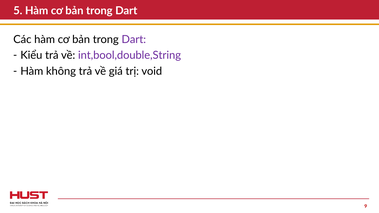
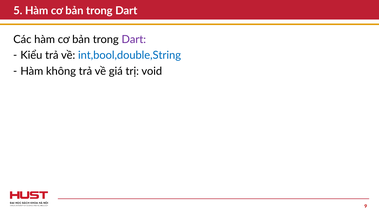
int,bool,double,String colour: purple -> blue
